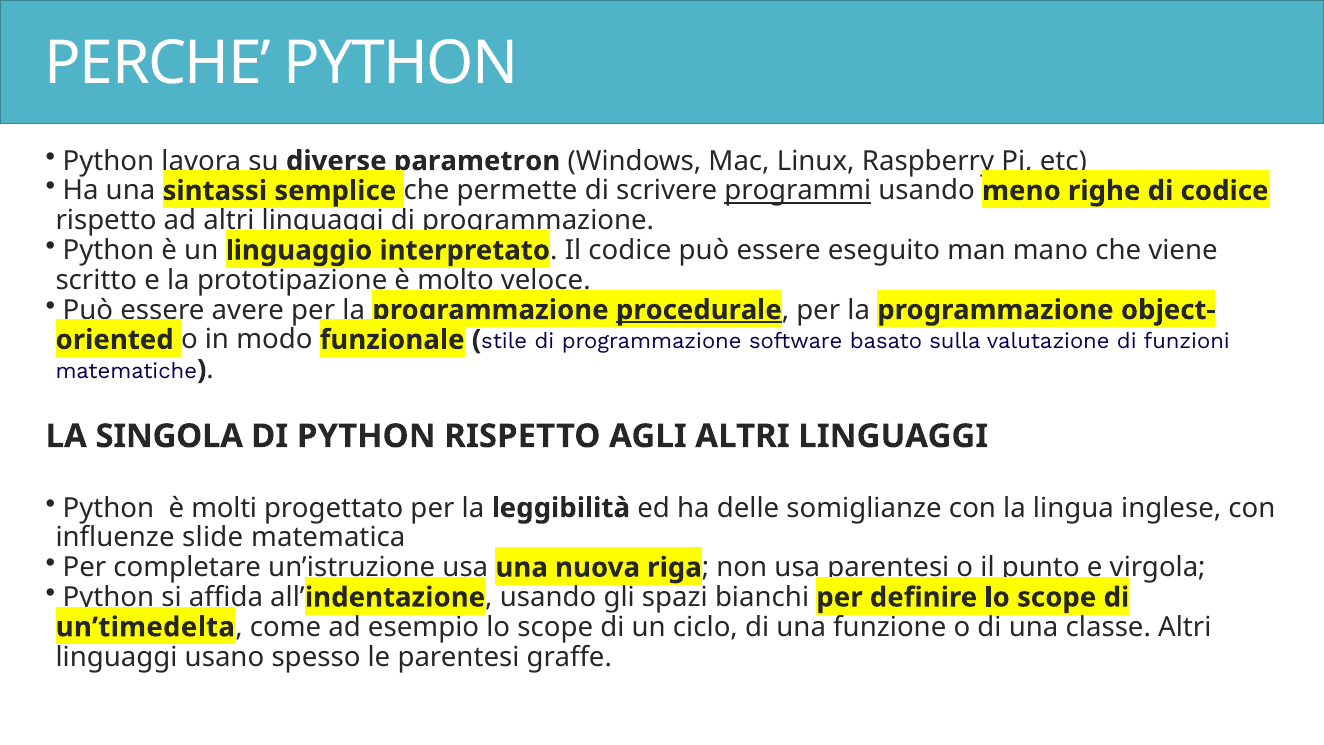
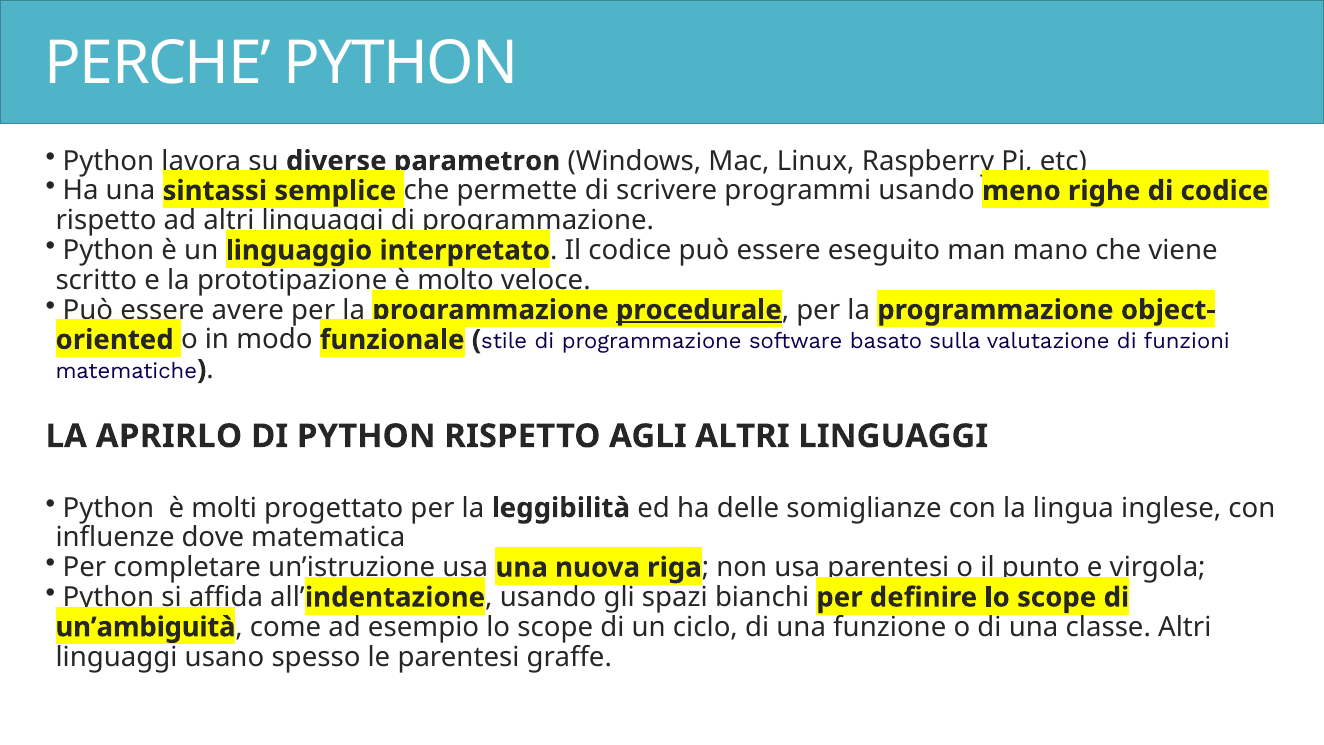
programmi underline: present -> none
SINGOLA: SINGOLA -> APRIRLO
slide: slide -> dove
un’timedelta: un’timedelta -> un’ambiguità
